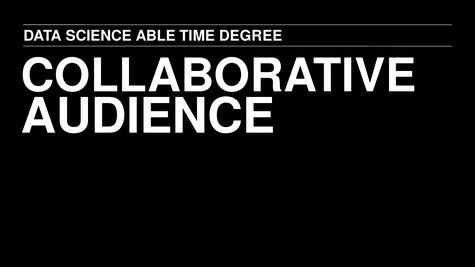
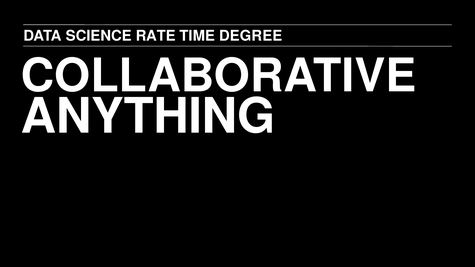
ABLE: ABLE -> RATE
AUDIENCE: AUDIENCE -> ANYTHING
